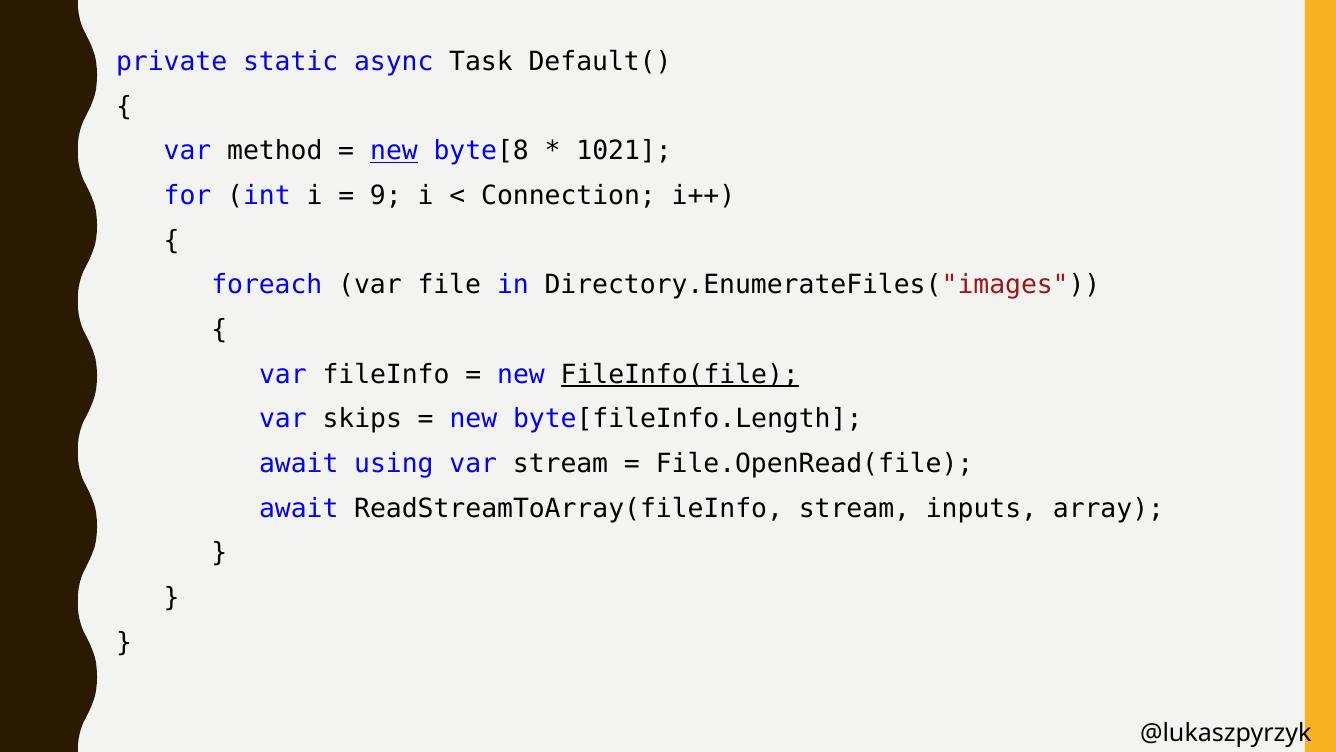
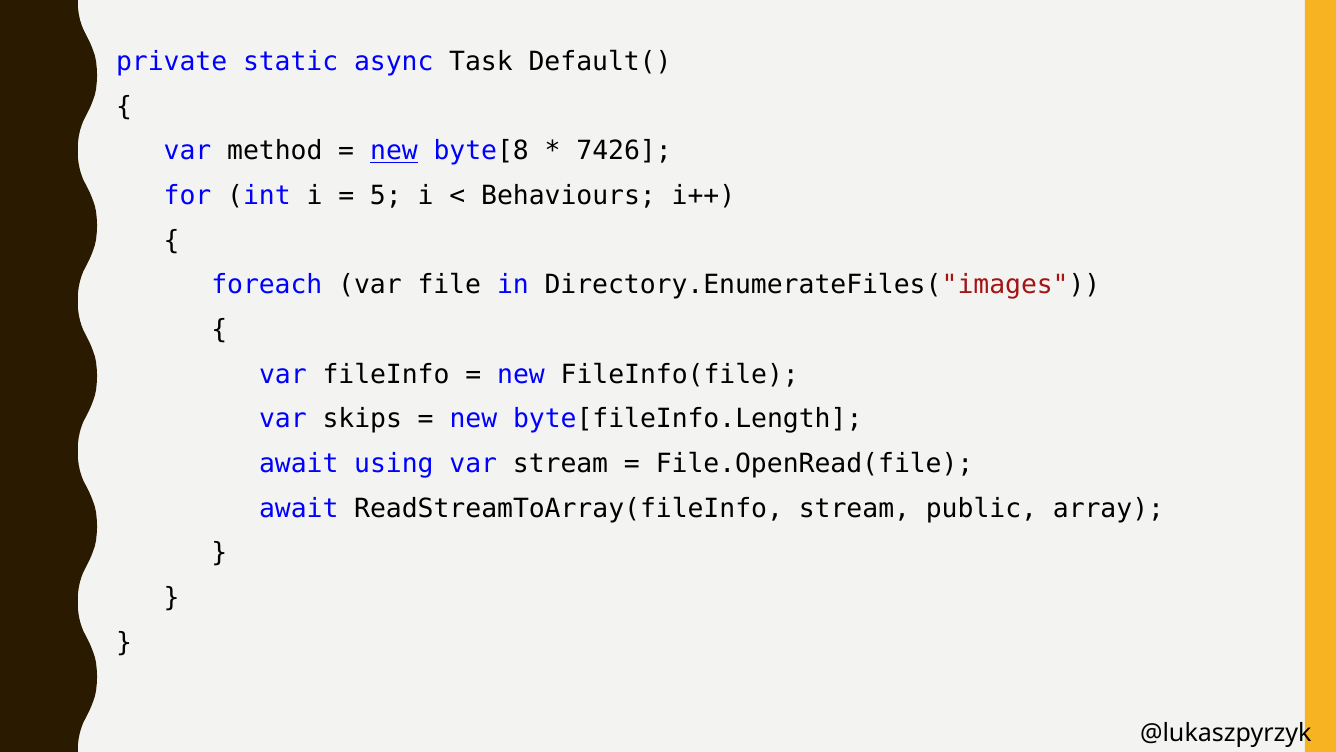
1021: 1021 -> 7426
9: 9 -> 5
Connection: Connection -> Behaviours
FileInfo(file underline: present -> none
inputs: inputs -> public
